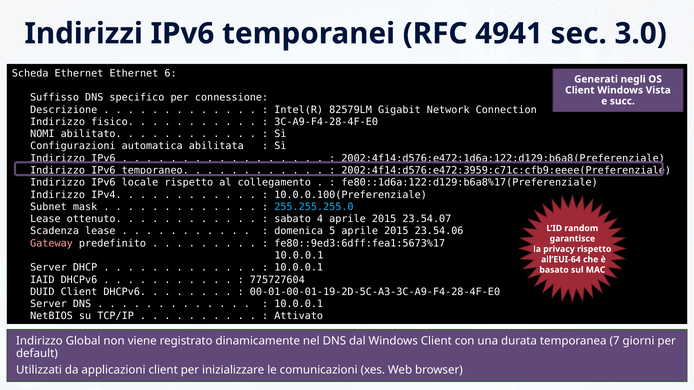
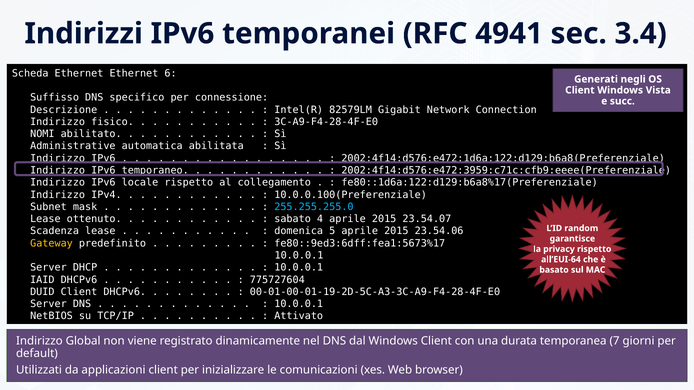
3.0: 3.0 -> 3.4
Configurazioni: Configurazioni -> Administrative
Gateway colour: pink -> yellow
